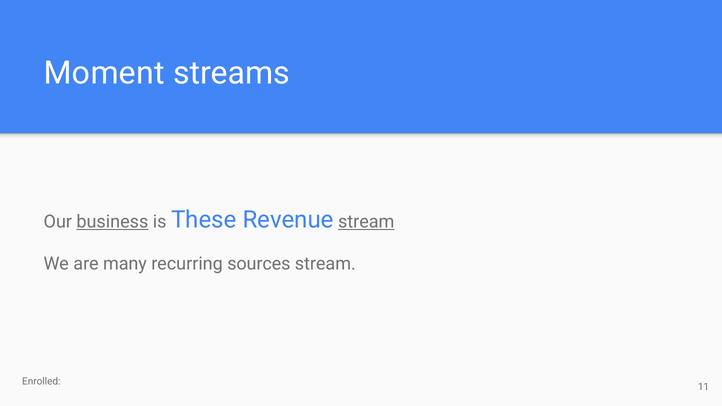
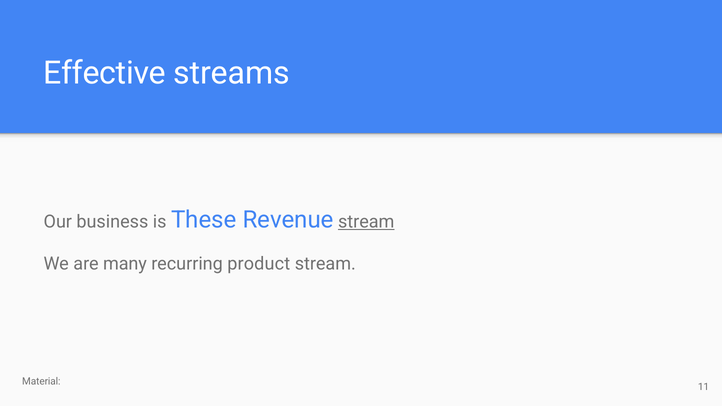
Moment: Moment -> Effective
business underline: present -> none
sources: sources -> product
Enrolled: Enrolled -> Material
